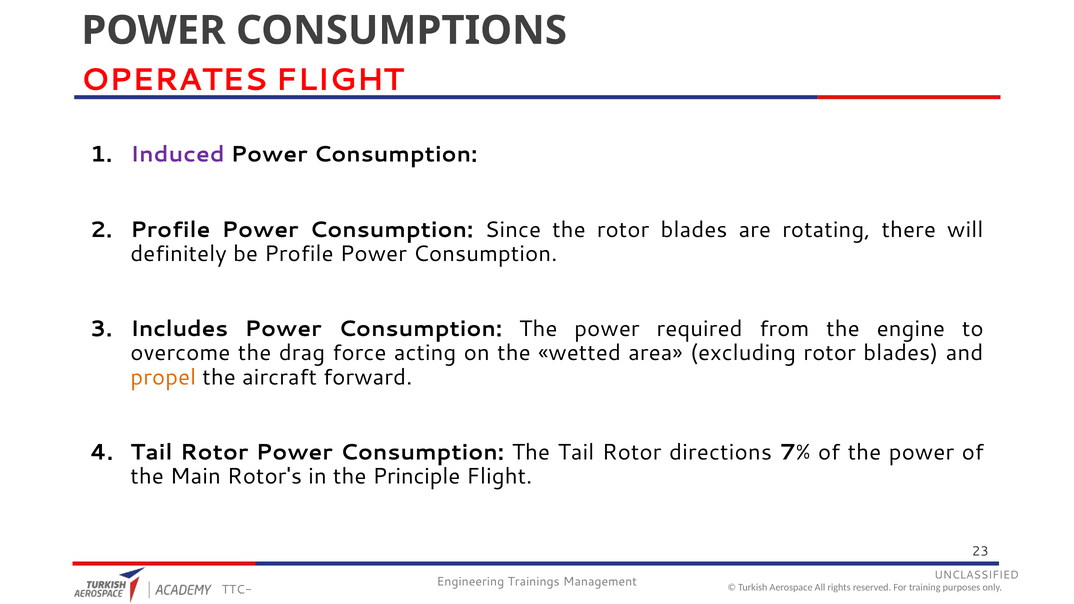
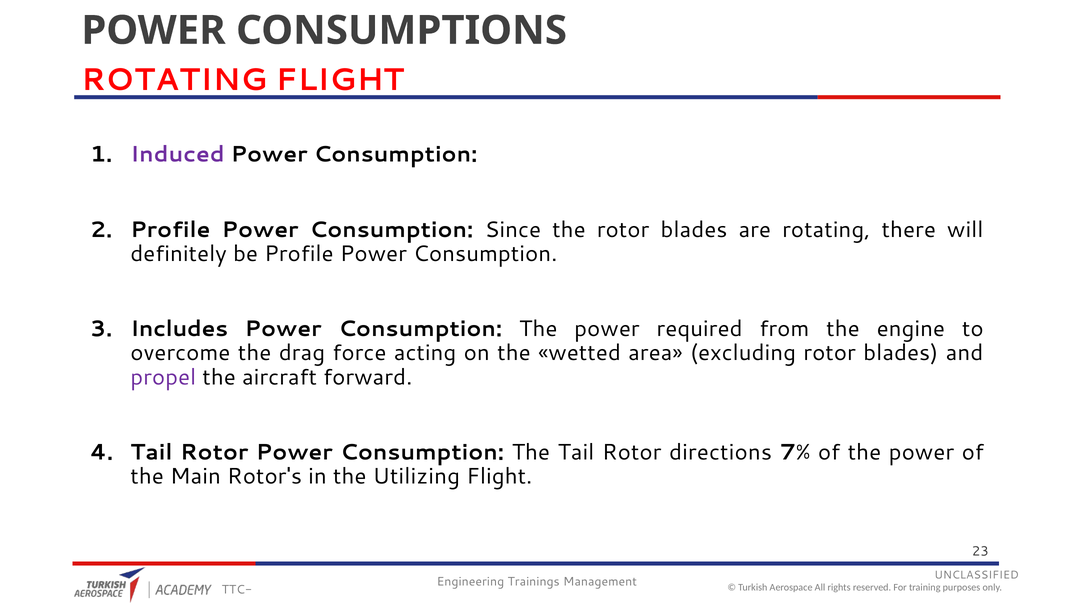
OPERATES at (175, 80): OPERATES -> ROTATING
propel colour: orange -> purple
Principle: Principle -> Utilizing
